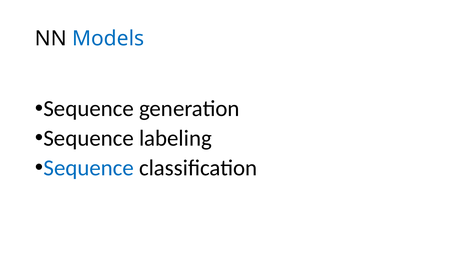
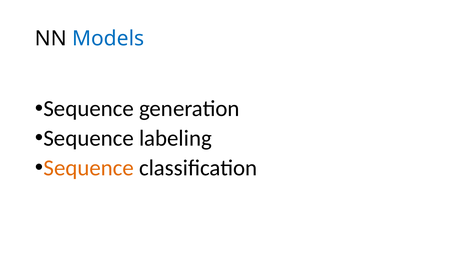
Sequence at (89, 168) colour: blue -> orange
